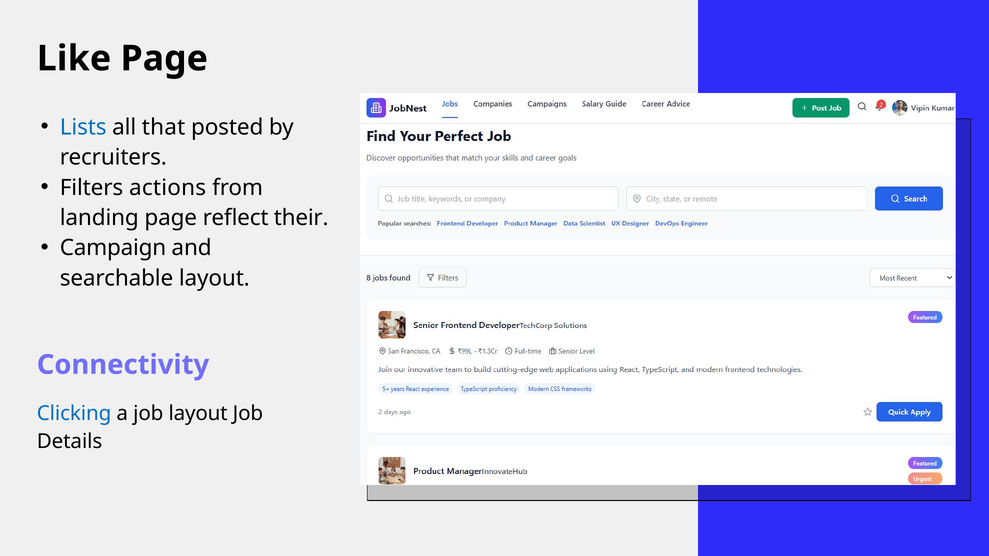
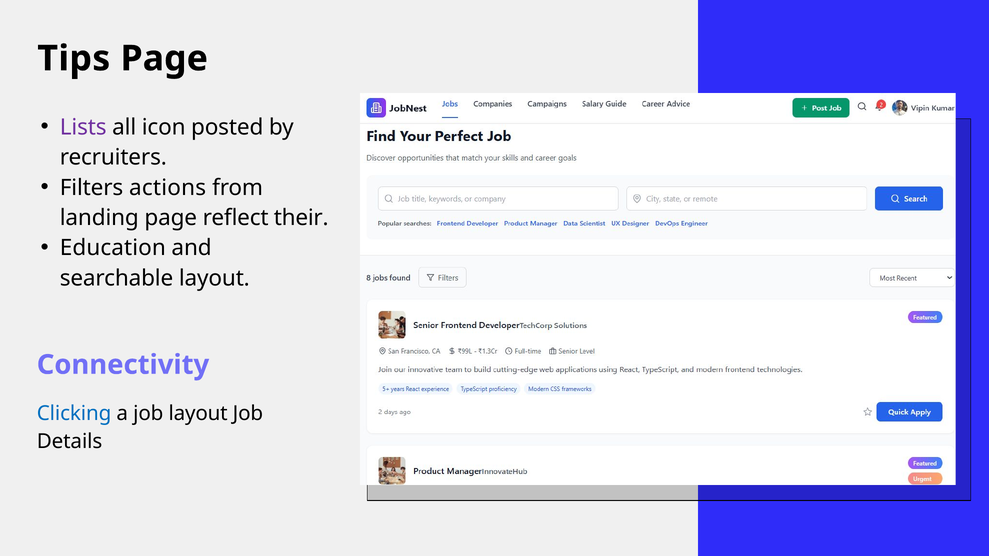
Like: Like -> Tips
Lists colour: blue -> purple
that: that -> icon
Campaign: Campaign -> Education
